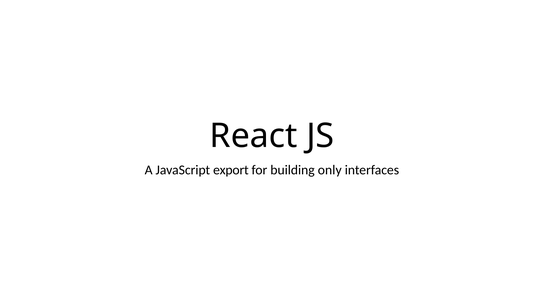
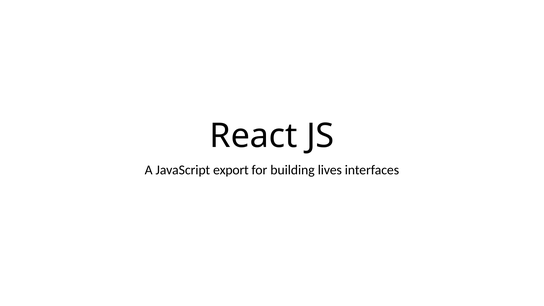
only: only -> lives
